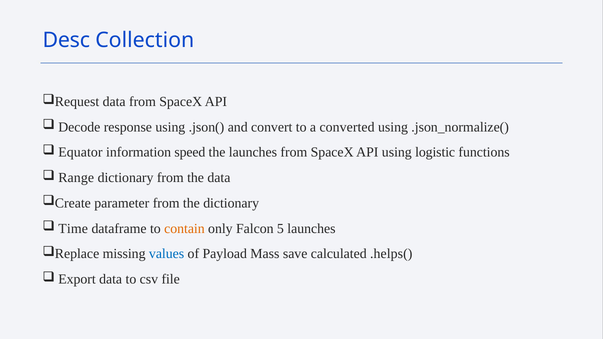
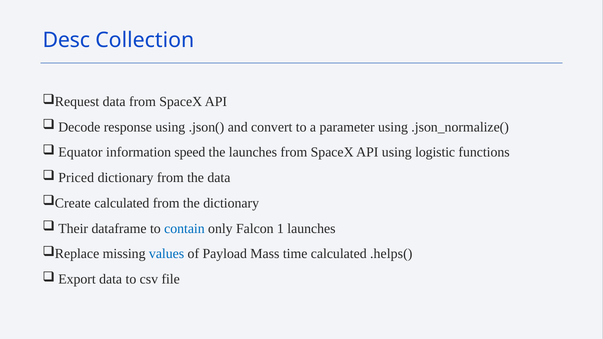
converted: converted -> parameter
Range: Range -> Priced
parameter at (122, 203): parameter -> calculated
Time: Time -> Their
contain colour: orange -> blue
5: 5 -> 1
save: save -> time
